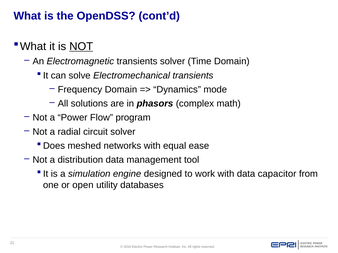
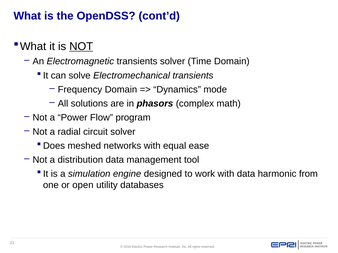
capacitor: capacitor -> harmonic
